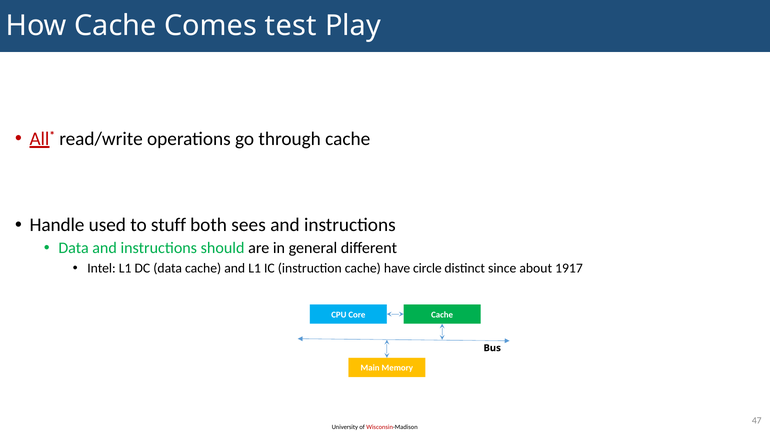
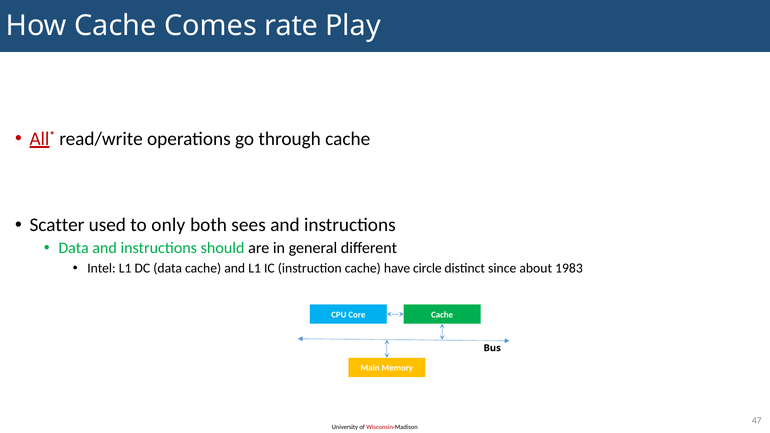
test: test -> rate
Handle: Handle -> Scatter
stuff: stuff -> only
1917: 1917 -> 1983
